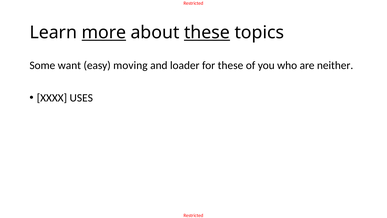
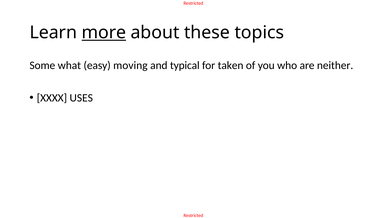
these at (207, 33) underline: present -> none
want: want -> what
loader: loader -> typical
for these: these -> taken
